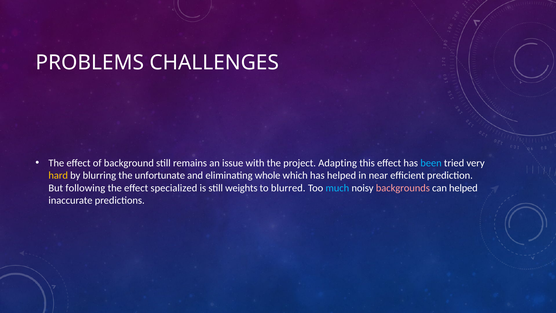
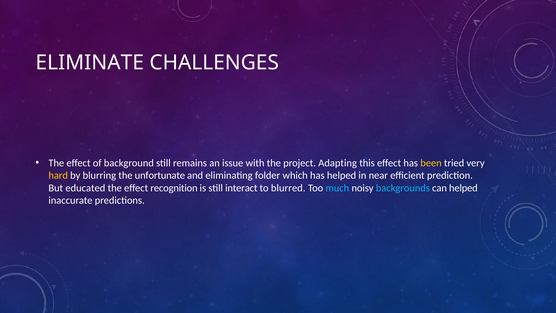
PROBLEMS: PROBLEMS -> ELIMINATE
been colour: light blue -> yellow
whole: whole -> folder
following: following -> educated
specialized: specialized -> recognition
weights: weights -> interact
backgrounds colour: pink -> light blue
